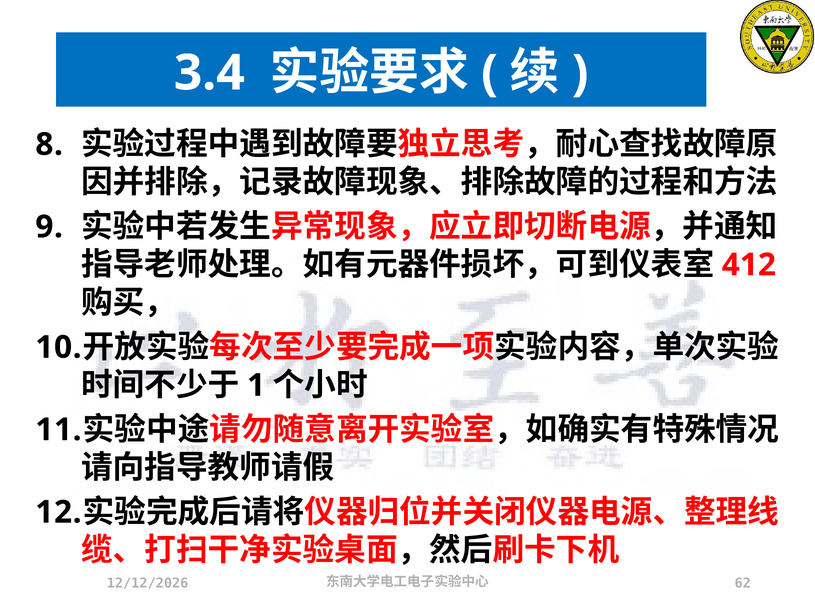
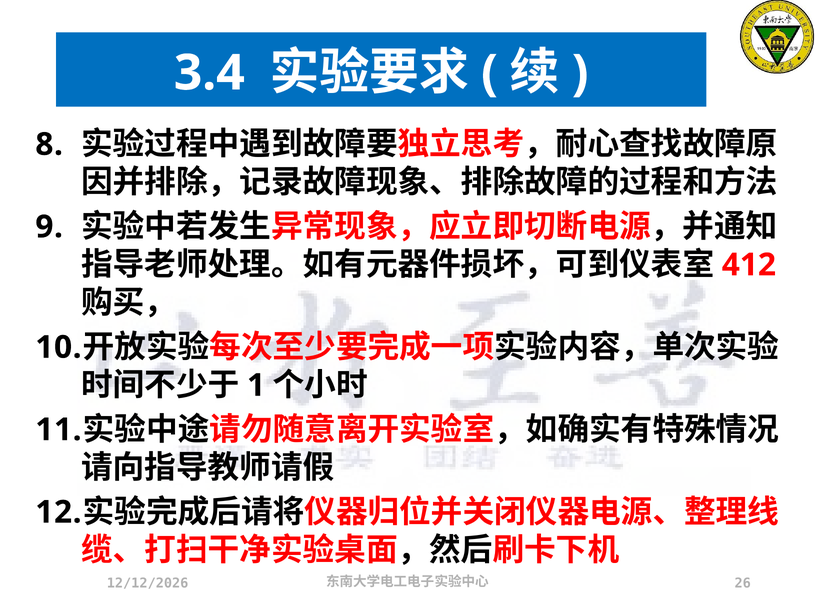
62: 62 -> 26
